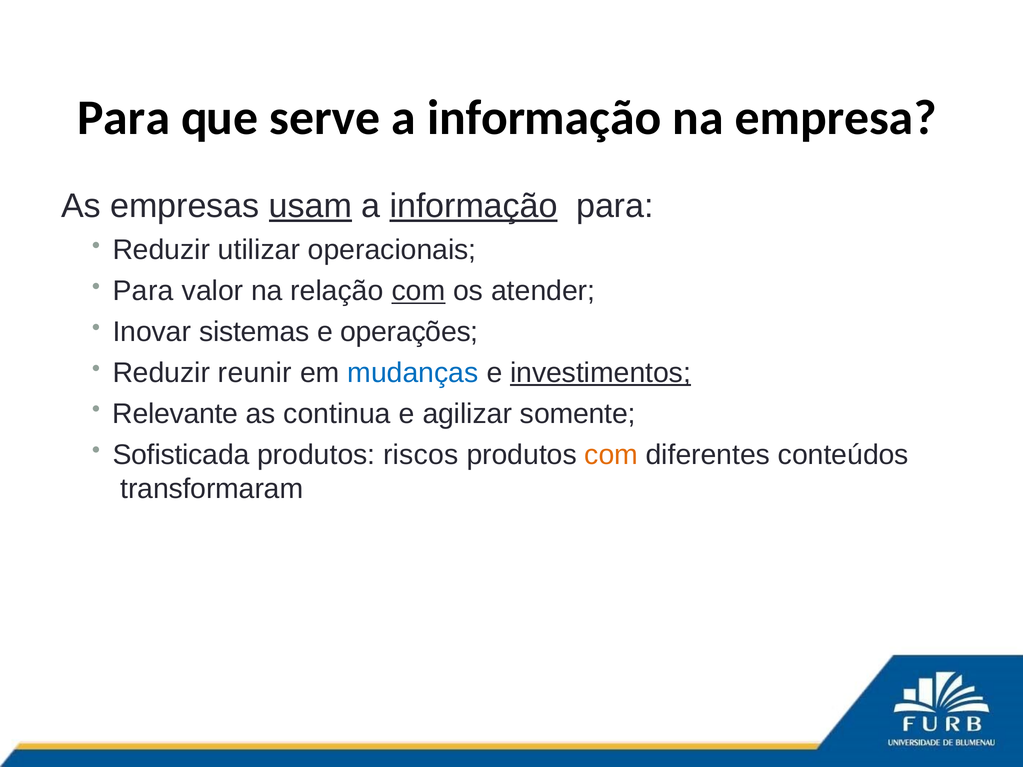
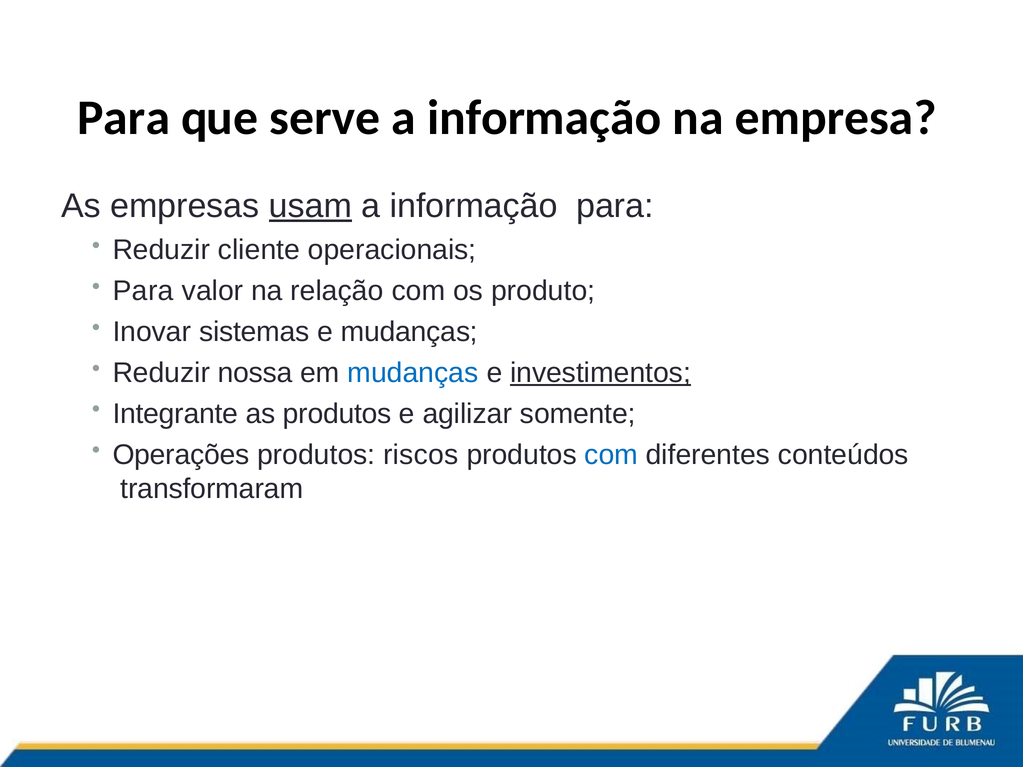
informação at (474, 206) underline: present -> none
utilizar: utilizar -> cliente
com at (418, 291) underline: present -> none
atender: atender -> produto
e operações: operações -> mudanças
reunir: reunir -> nossa
Relevante: Relevante -> Integrante
as continua: continua -> produtos
Sofisticada: Sofisticada -> Operações
com at (611, 455) colour: orange -> blue
